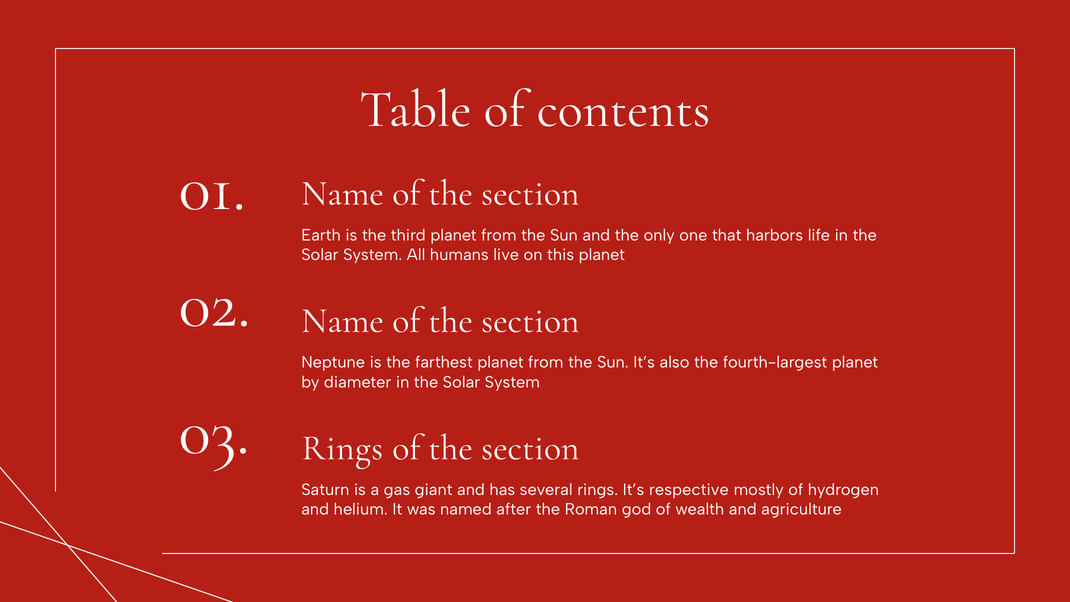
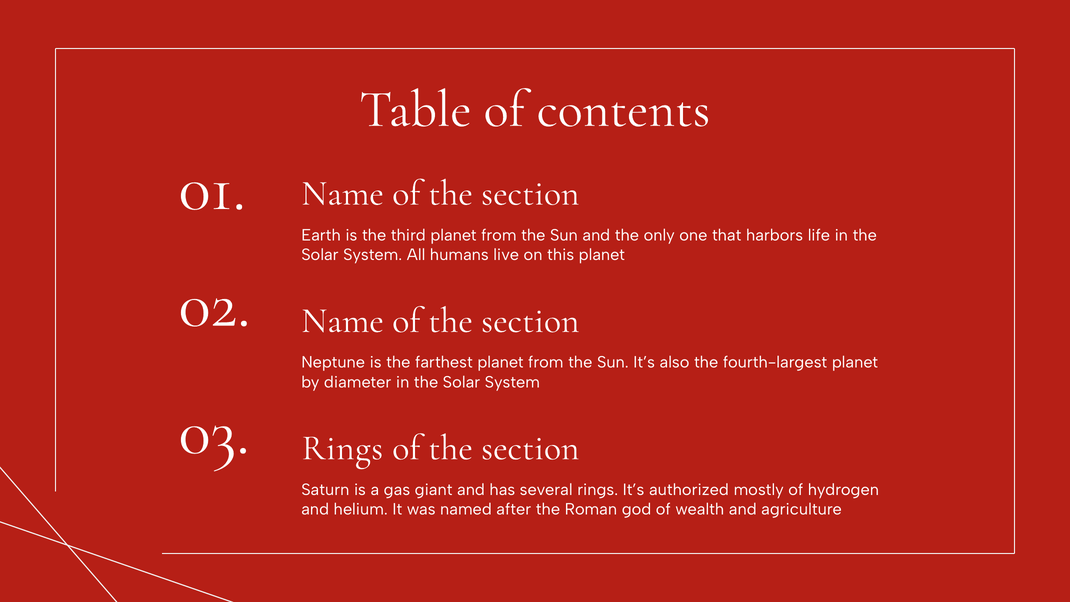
respective: respective -> authorized
